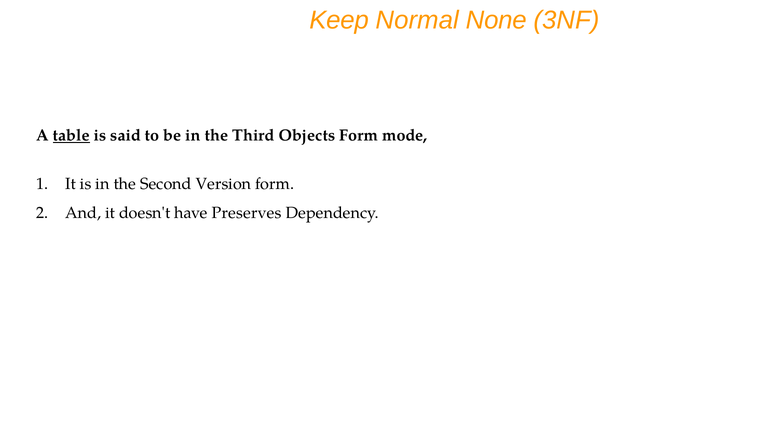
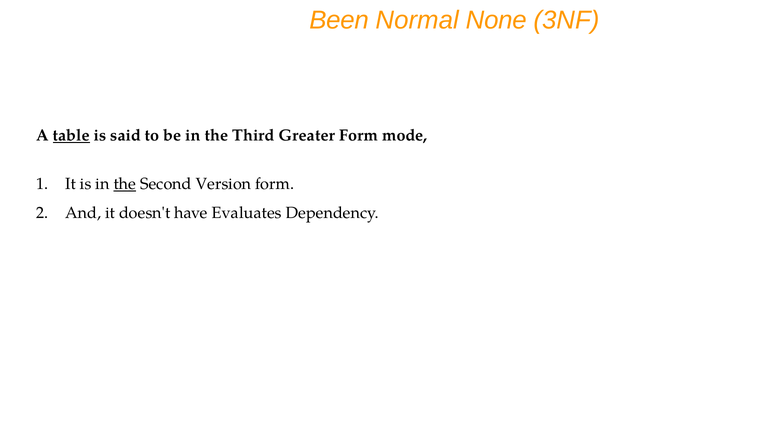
Keep: Keep -> Been
Objects: Objects -> Greater
the at (125, 184) underline: none -> present
Preserves: Preserves -> Evaluates
